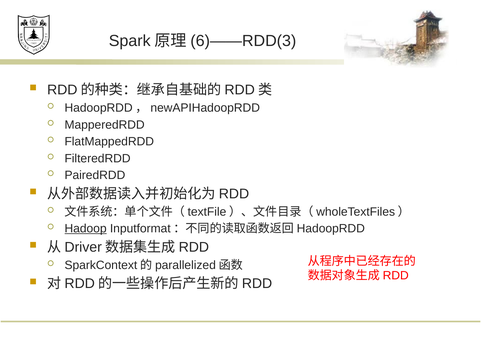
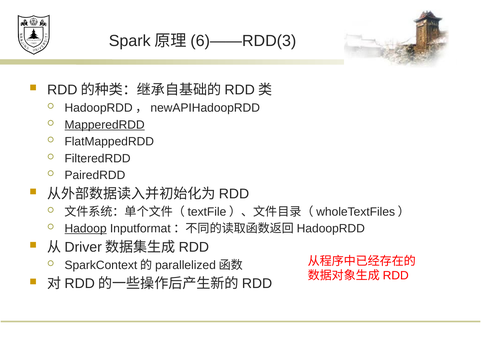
MapperedRDD underline: none -> present
